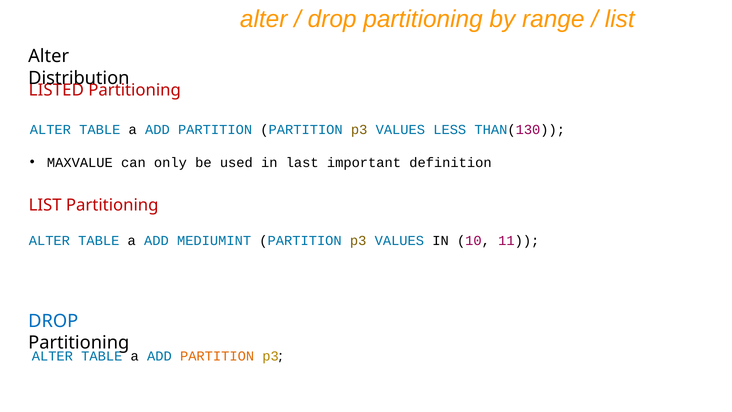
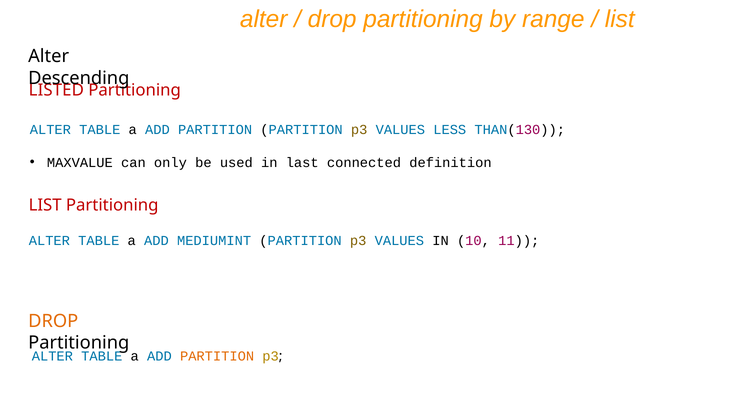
Distribution: Distribution -> Descending
important: important -> connected
DROP at (53, 321) colour: blue -> orange
